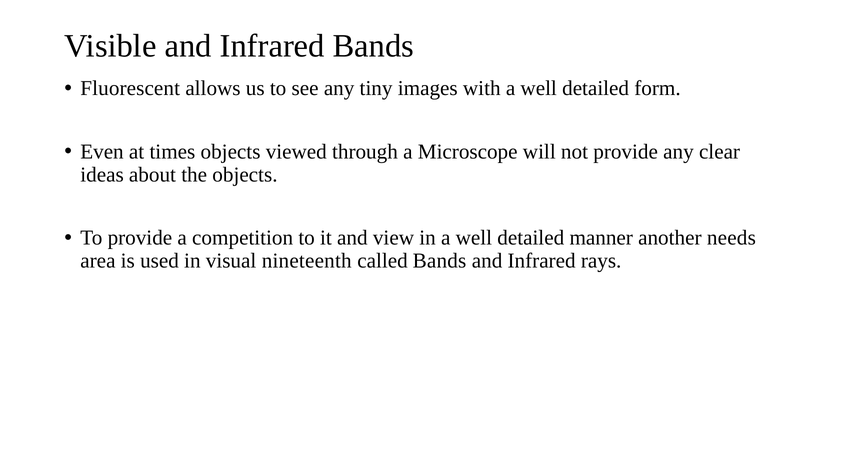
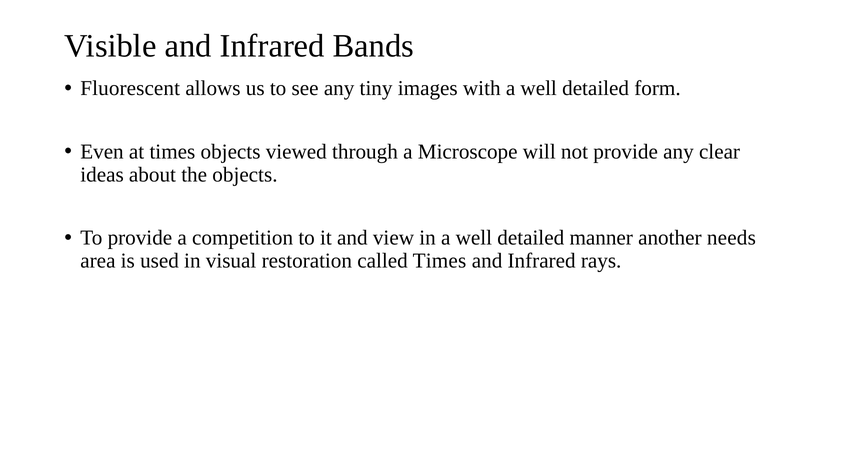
nineteenth: nineteenth -> restoration
called Bands: Bands -> Times
